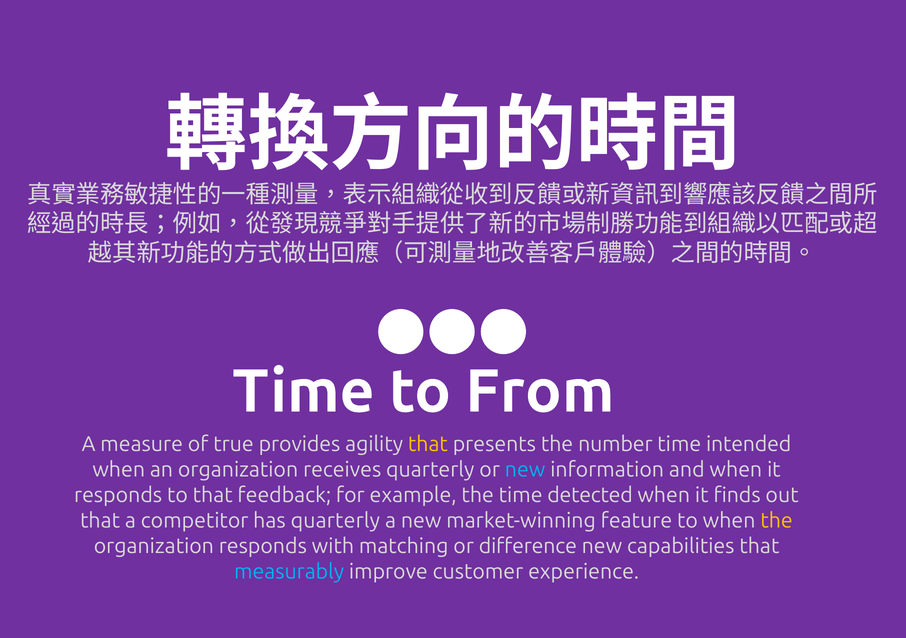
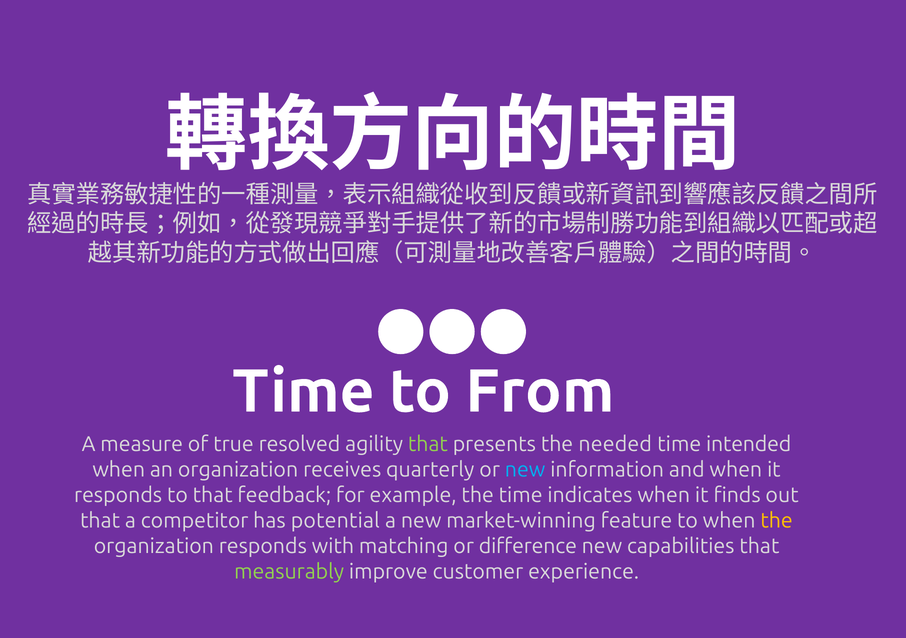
provides: provides -> resolved
that at (428, 444) colour: yellow -> light green
number: number -> needed
detected: detected -> indicates
has quarterly: quarterly -> potential
measurably colour: light blue -> light green
